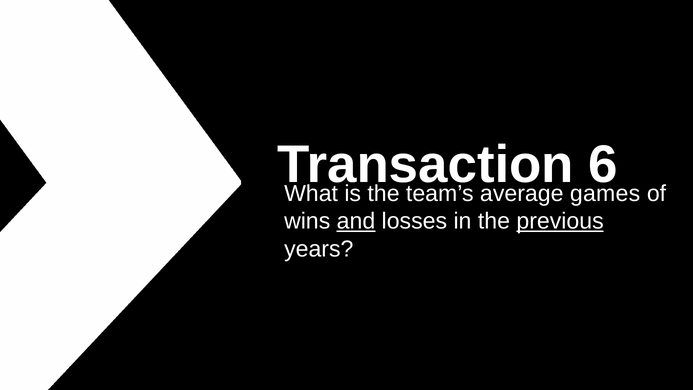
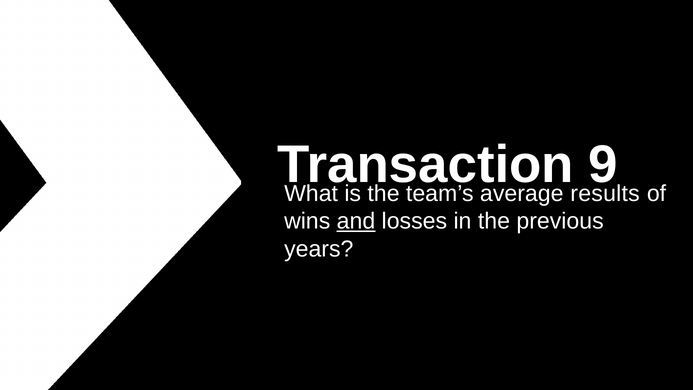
6: 6 -> 9
games: games -> results
previous underline: present -> none
